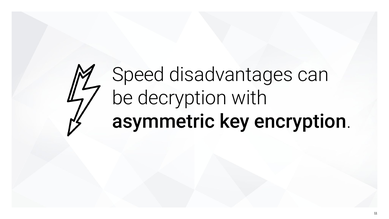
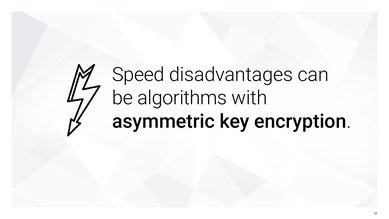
decryption: decryption -> algorithms
